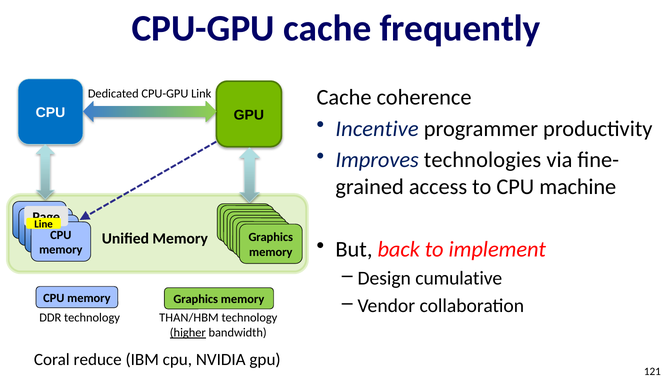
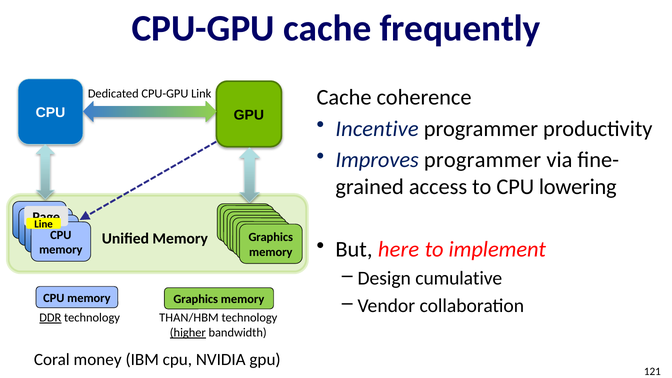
Improves technologies: technologies -> programmer
machine: machine -> lowering
back: back -> here
DDR underline: none -> present
reduce: reduce -> money
